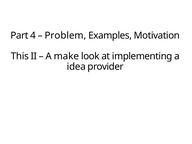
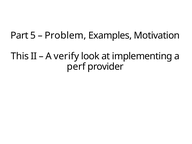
4: 4 -> 5
make: make -> verify
idea: idea -> perf
